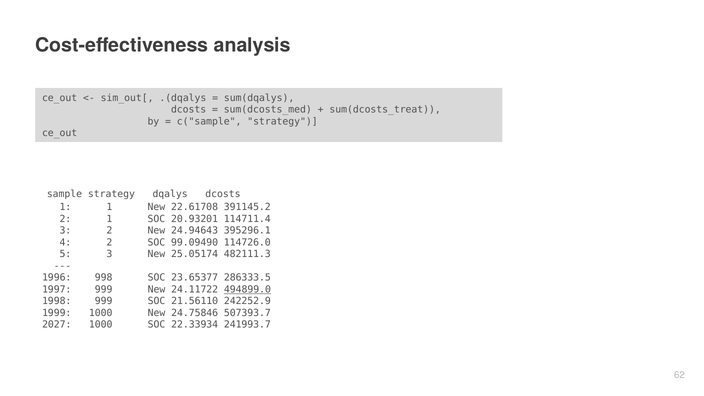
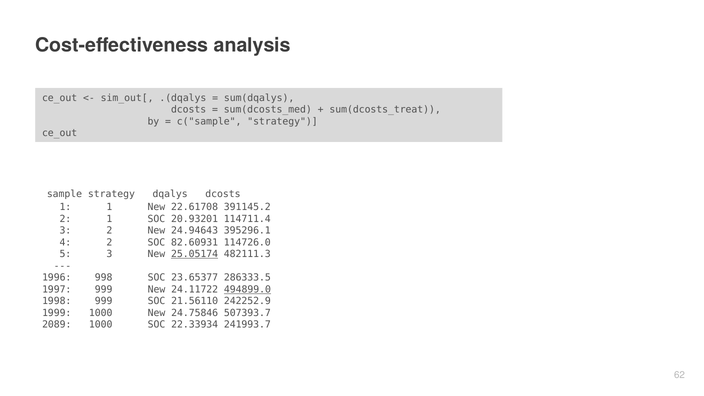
99.09490: 99.09490 -> 82.60931
25.05174 underline: none -> present
2027: 2027 -> 2089
